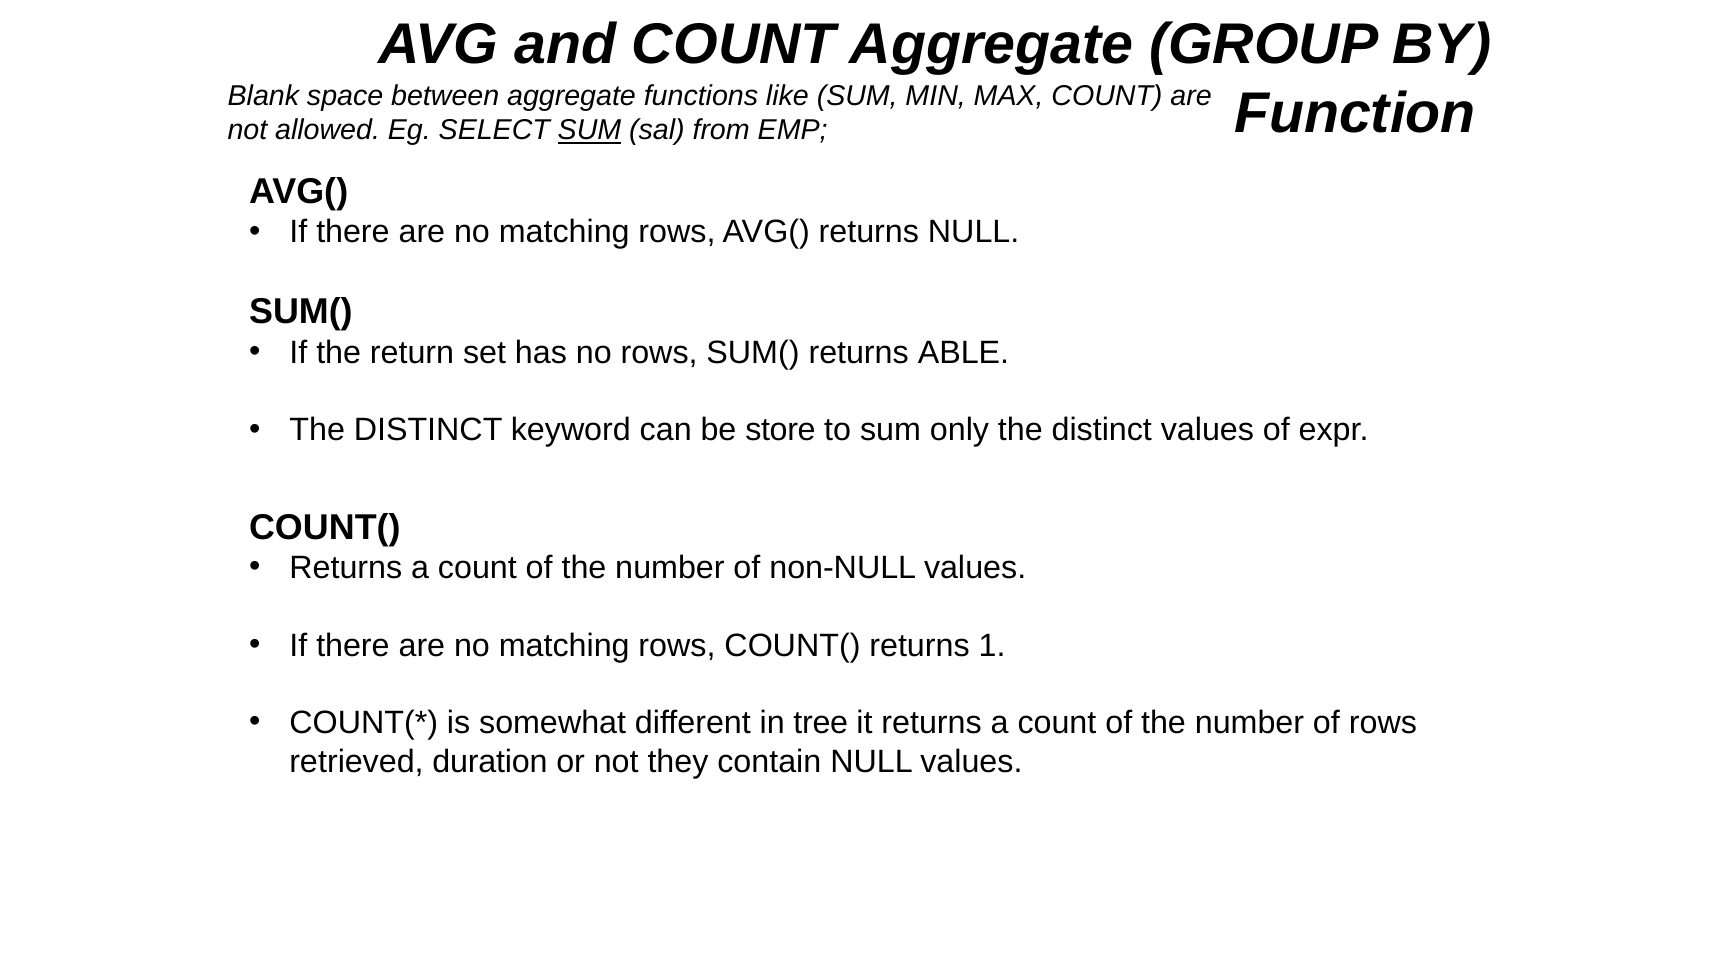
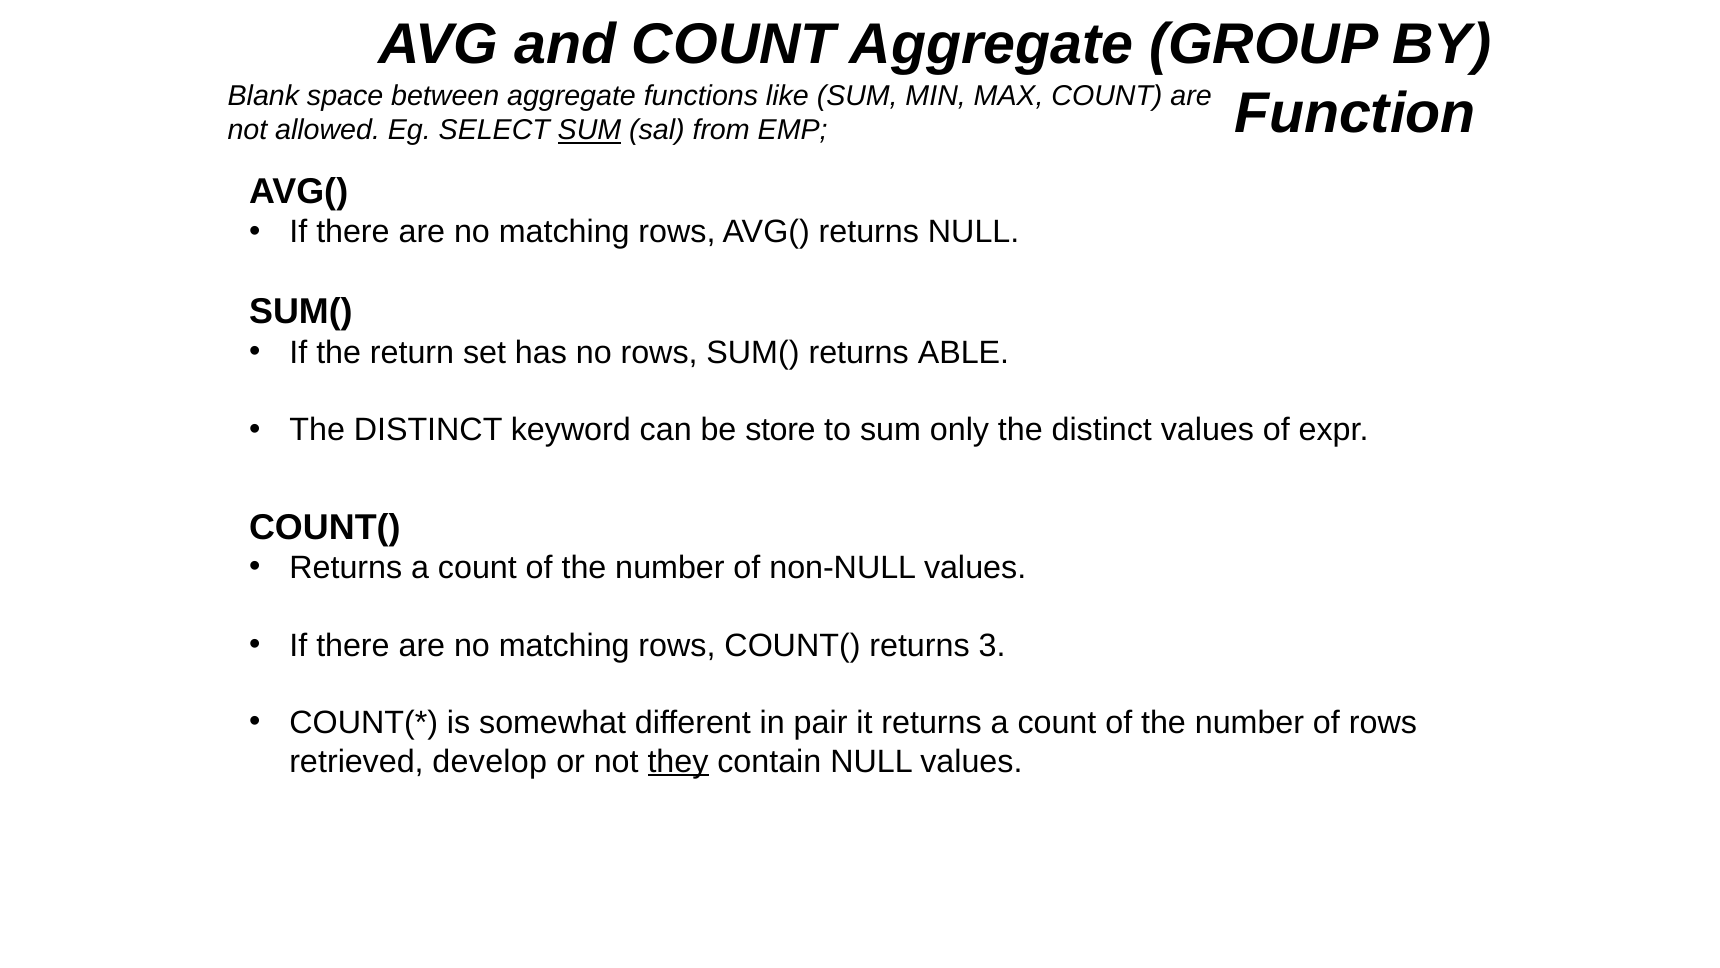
1: 1 -> 3
tree: tree -> pair
duration: duration -> develop
they underline: none -> present
